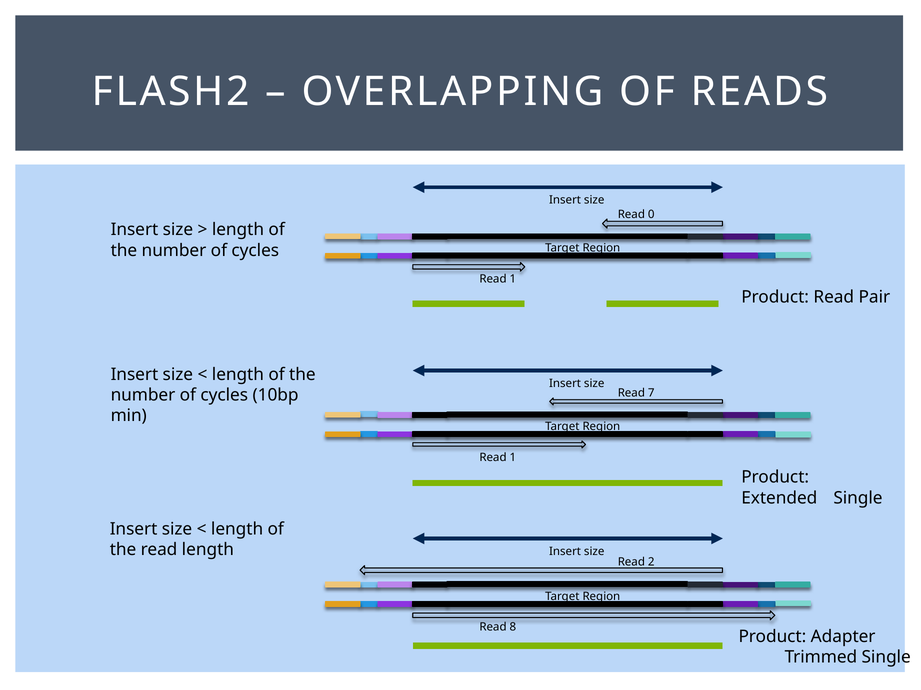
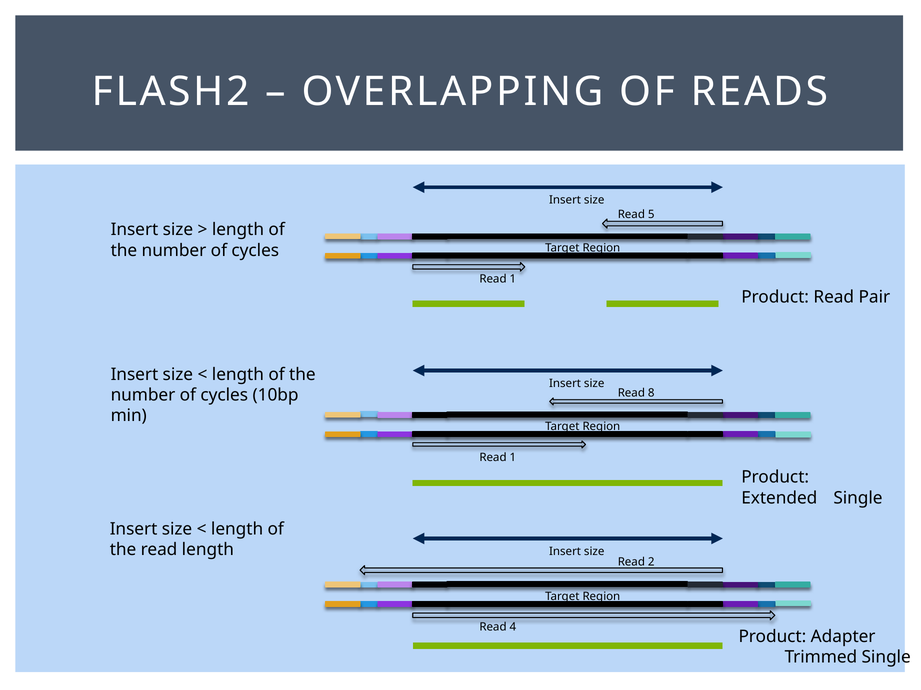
0: 0 -> 5
7: 7 -> 8
8: 8 -> 4
